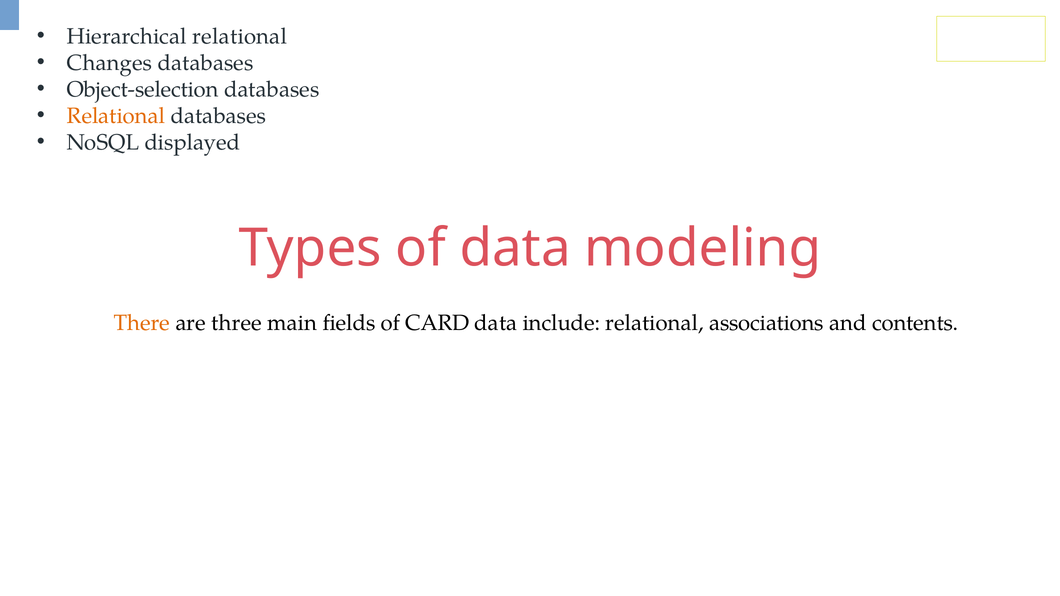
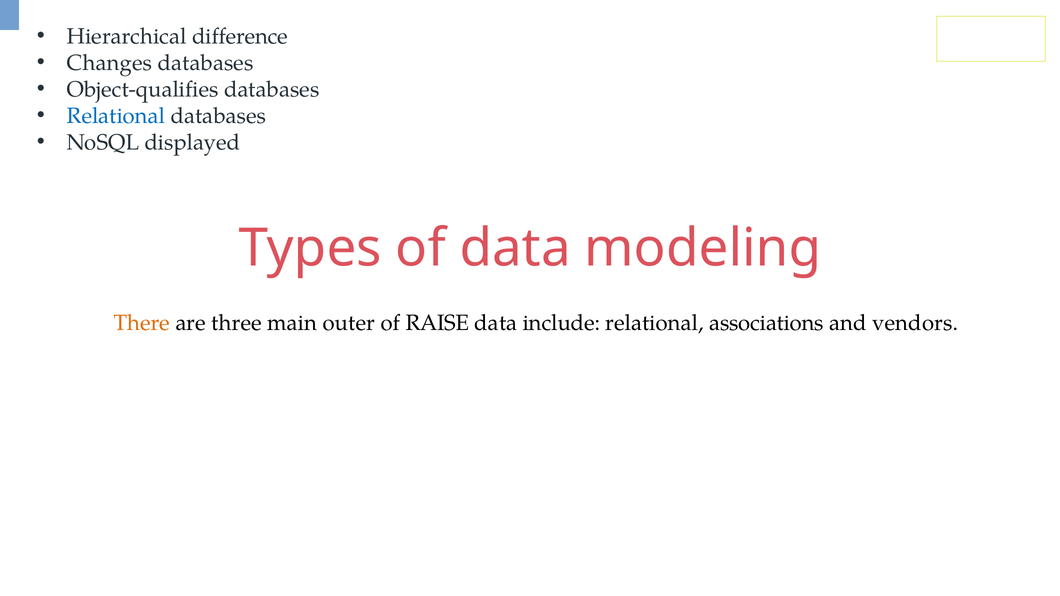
Hierarchical relational: relational -> difference
Object-selection: Object-selection -> Object-qualifies
Relational at (116, 116) colour: orange -> blue
fields: fields -> outer
CARD: CARD -> RAISE
contents: contents -> vendors
